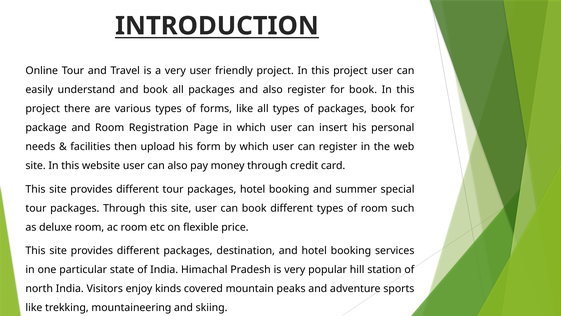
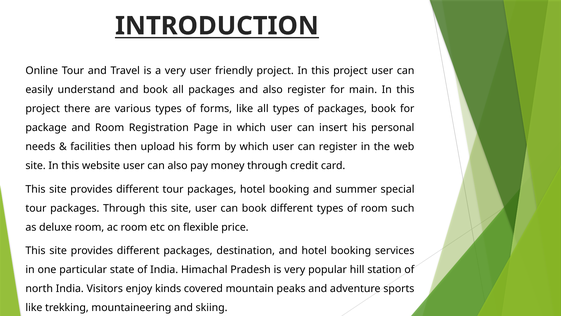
for book: book -> main
